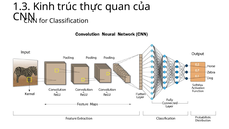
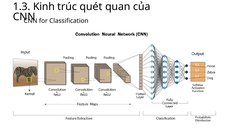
thực: thực -> quét
